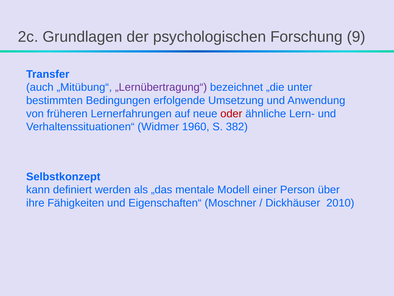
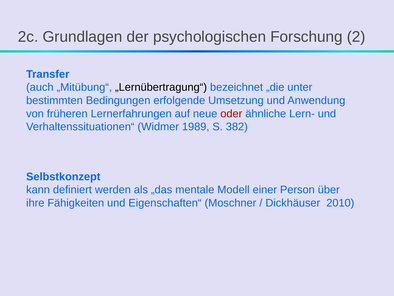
9: 9 -> 2
„Lernübertragung“ colour: purple -> black
1960: 1960 -> 1989
